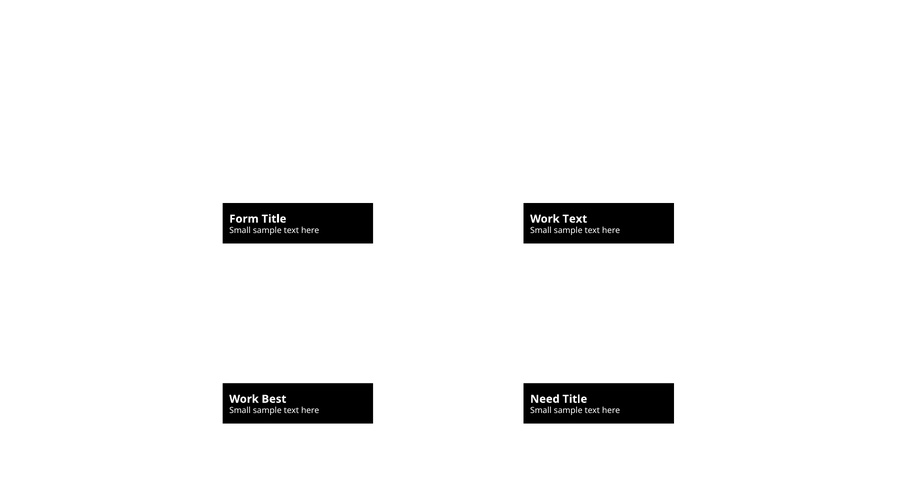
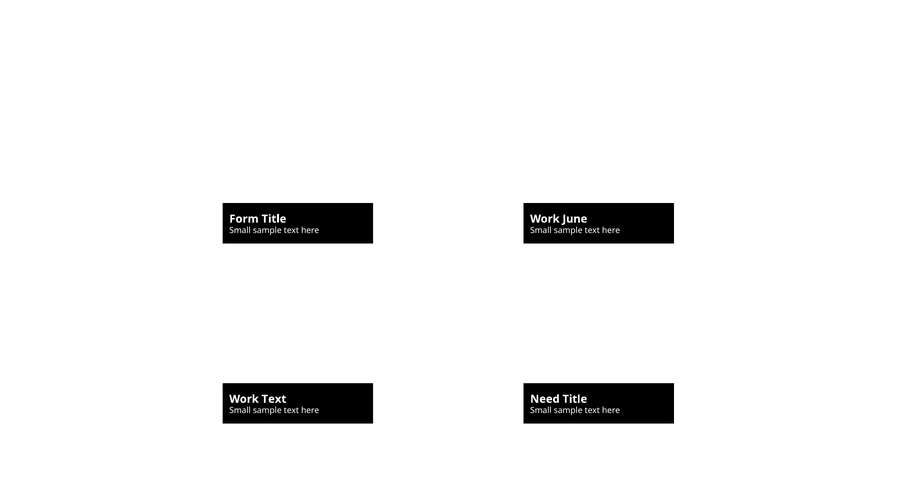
Work Text: Text -> June
Work Best: Best -> Text
